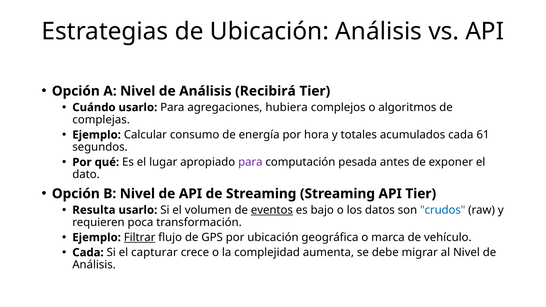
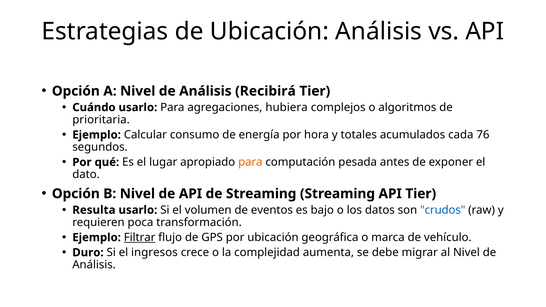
complejas: complejas -> prioritaria
61: 61 -> 76
para at (250, 162) colour: purple -> orange
eventos underline: present -> none
Cada at (88, 253): Cada -> Duro
capturar: capturar -> ingresos
